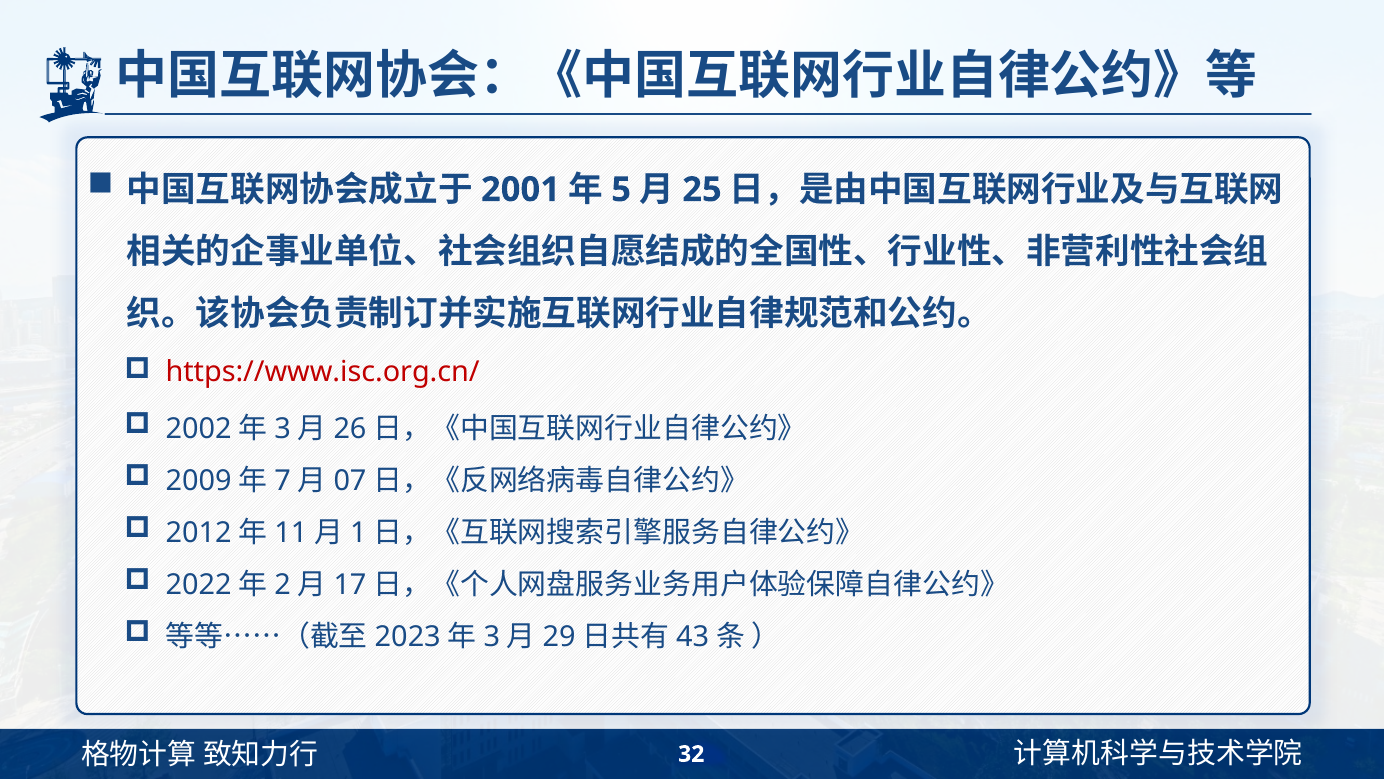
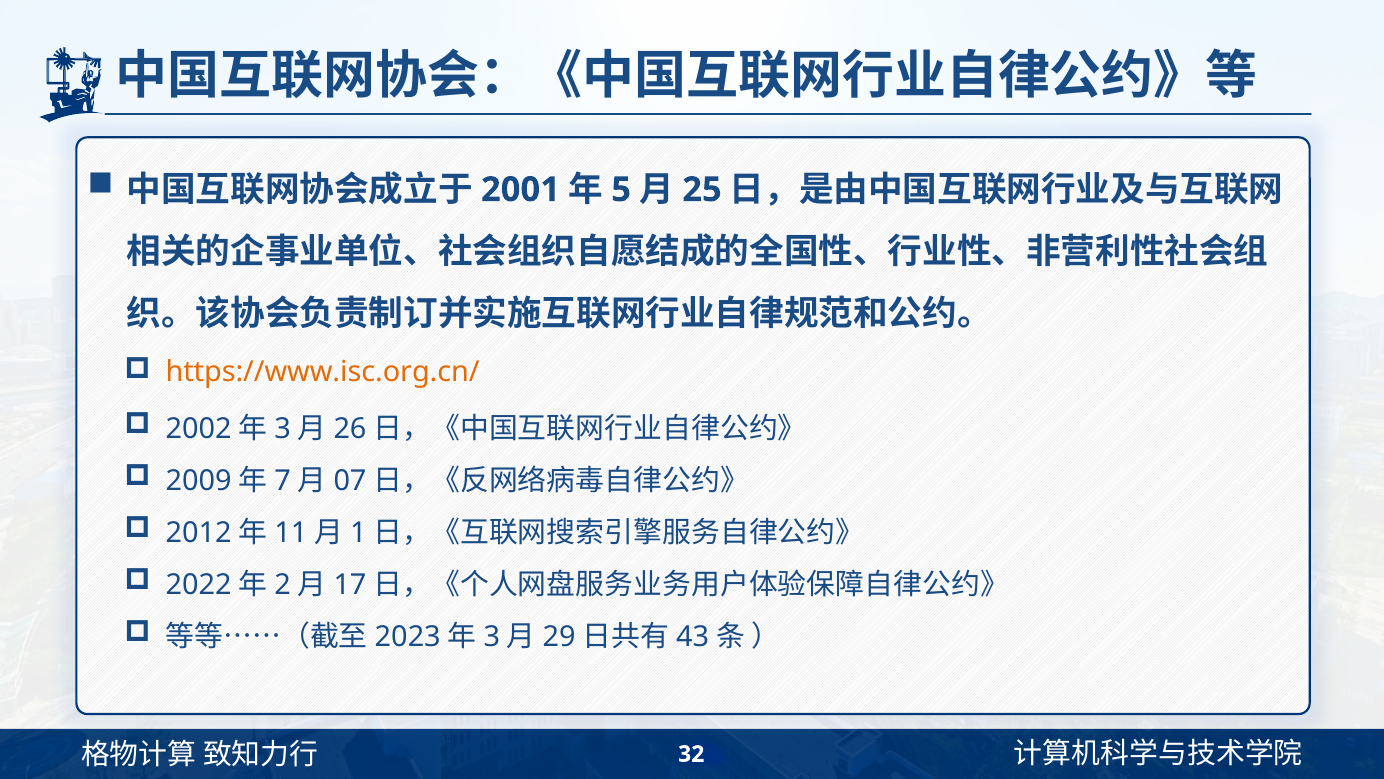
https://www.isc.org.cn/ colour: red -> orange
